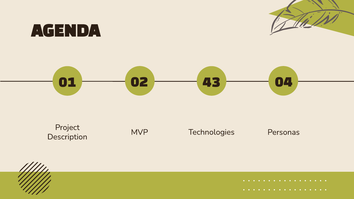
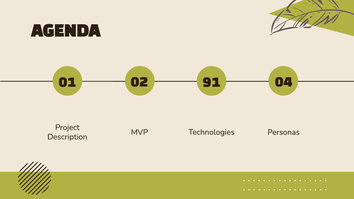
43: 43 -> 91
